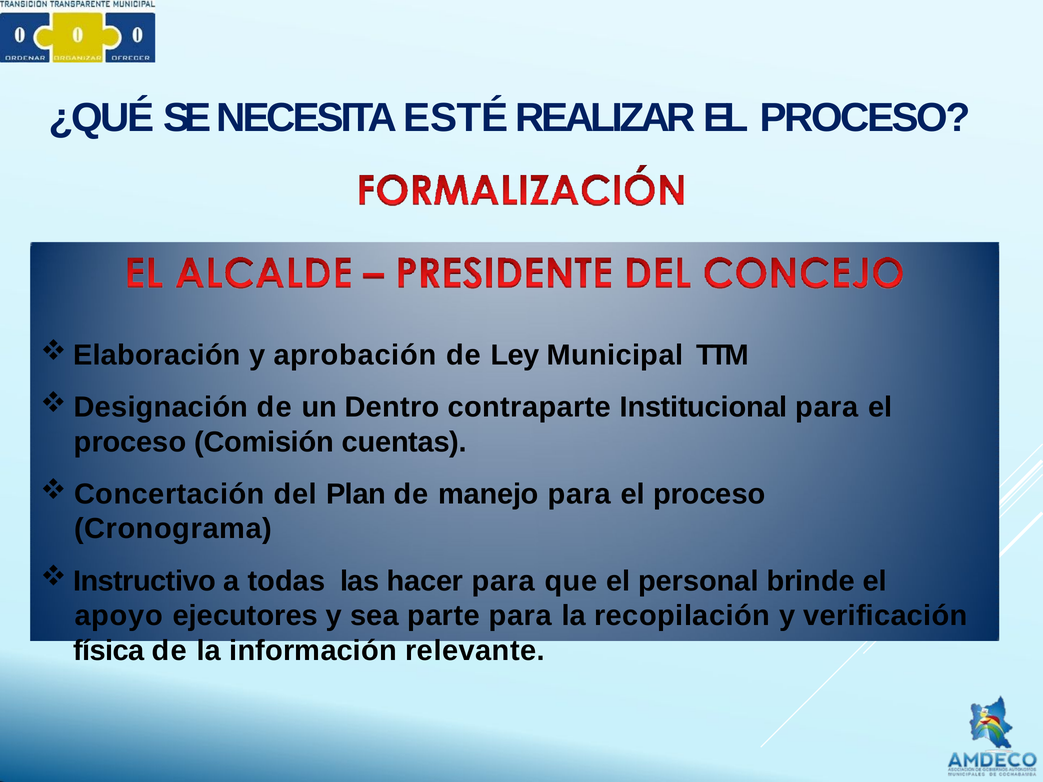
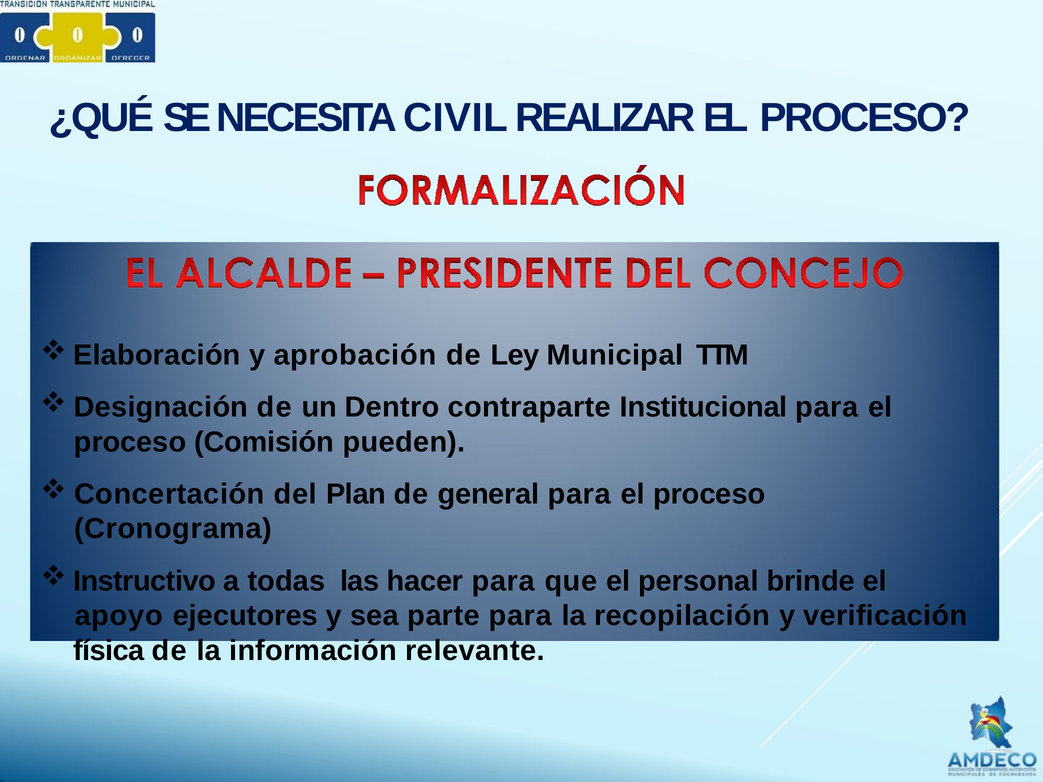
ESTÉ: ESTÉ -> CIVIL
cuentas: cuentas -> pueden
manejo: manejo -> general
